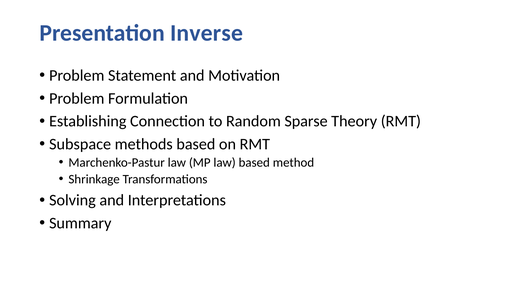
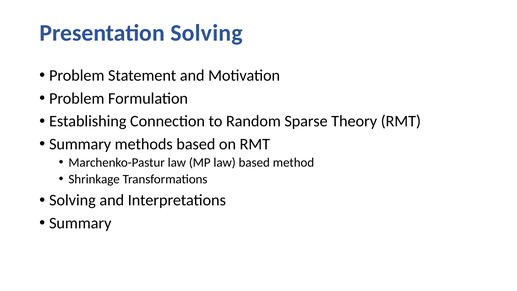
Presentation Inverse: Inverse -> Solving
Subspace at (80, 144): Subspace -> Summary
